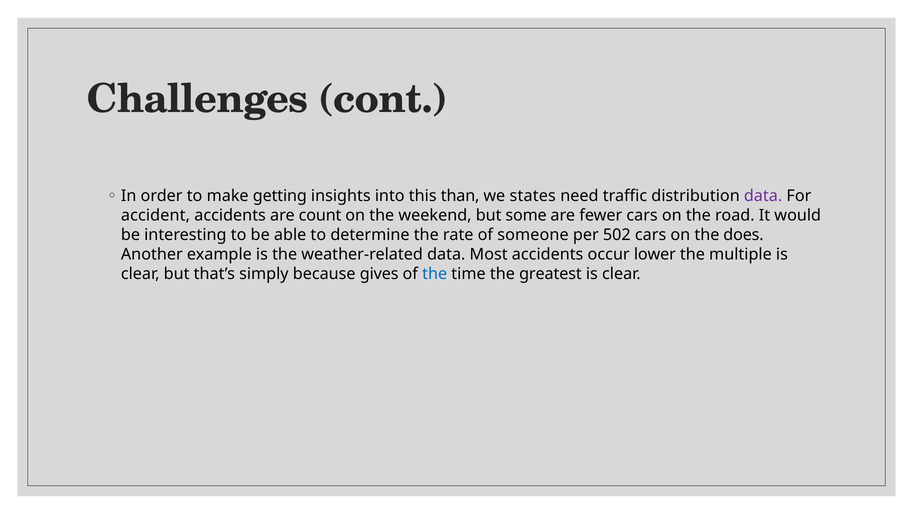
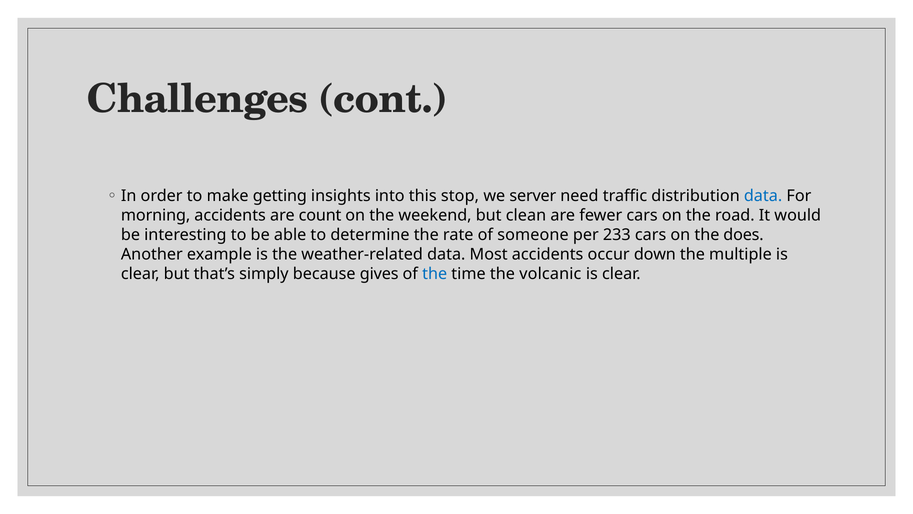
than: than -> stop
states: states -> server
data at (763, 196) colour: purple -> blue
accident: accident -> morning
some: some -> clean
502: 502 -> 233
lower: lower -> down
greatest: greatest -> volcanic
